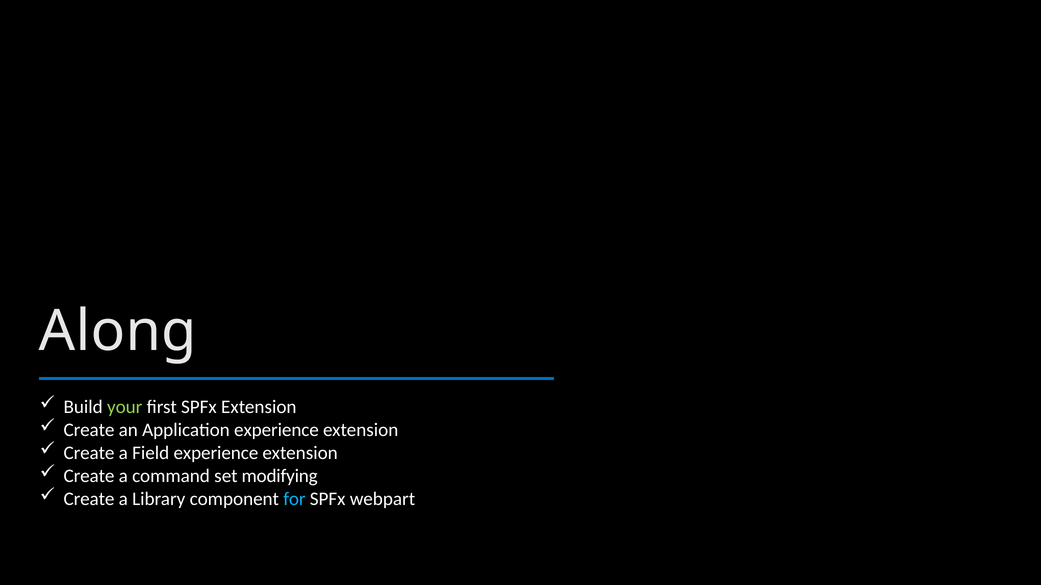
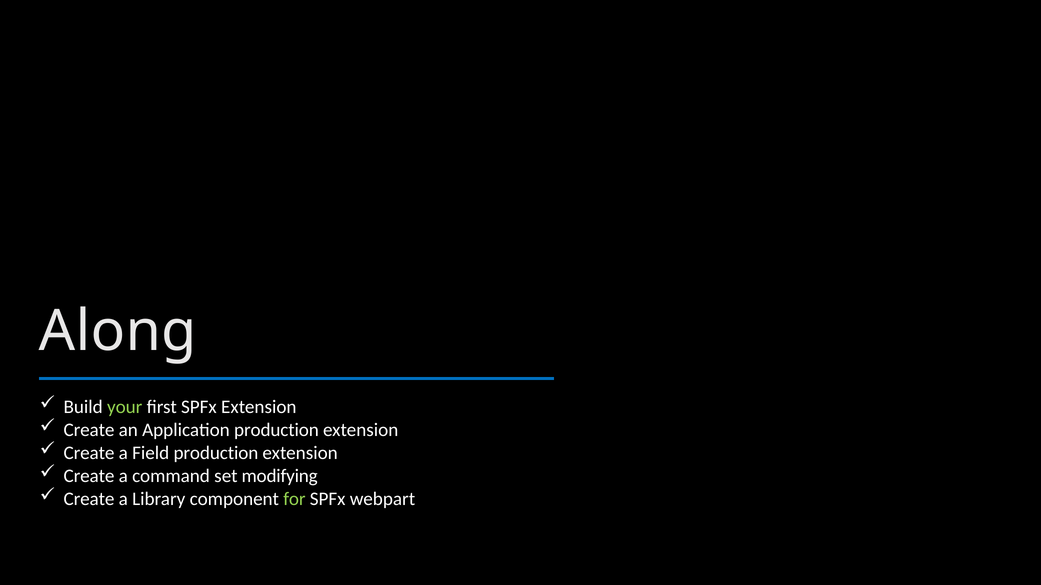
Application experience: experience -> production
Field experience: experience -> production
for colour: light blue -> light green
